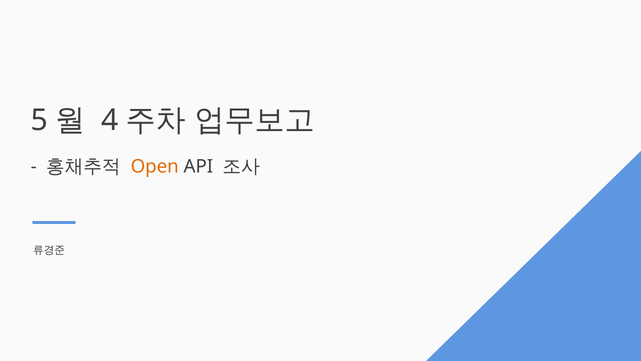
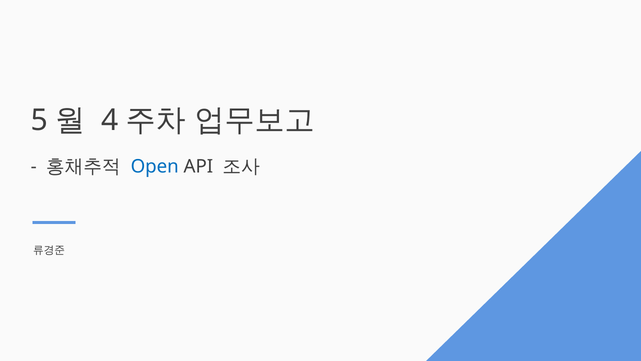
Open colour: orange -> blue
